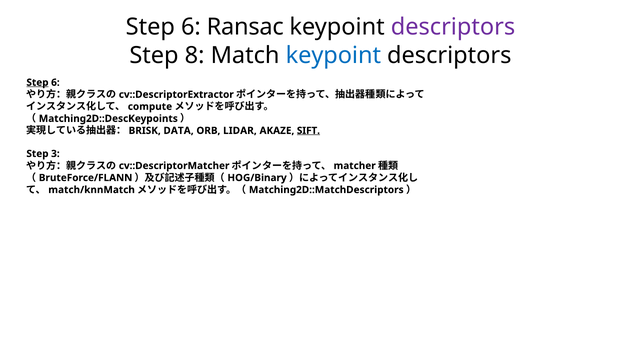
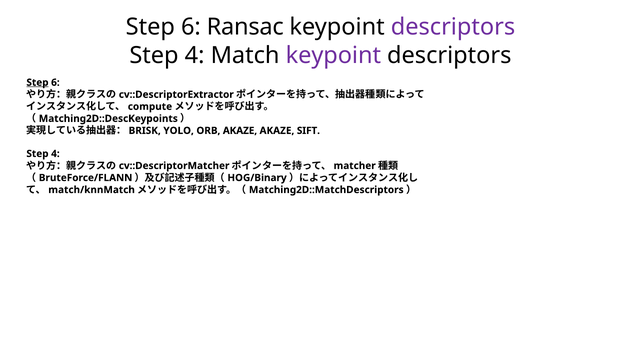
8 at (195, 55): 8 -> 4
keypoint at (333, 55) colour: blue -> purple
DATA: DATA -> YOLO
ORB LIDAR: LIDAR -> AKAZE
SIFT underline: present -> none
3 at (55, 154): 3 -> 4
